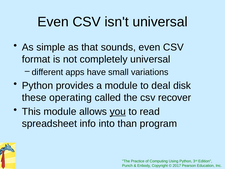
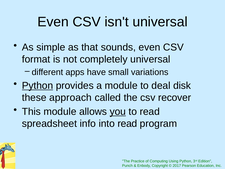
Python at (38, 85) underline: none -> present
operating: operating -> approach
into than: than -> read
